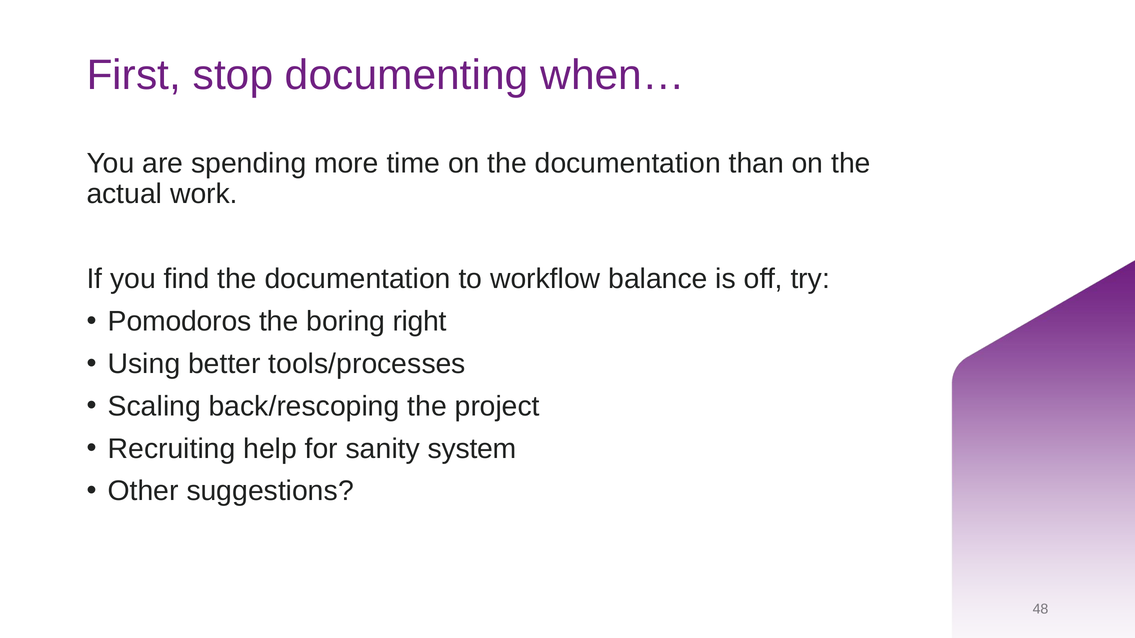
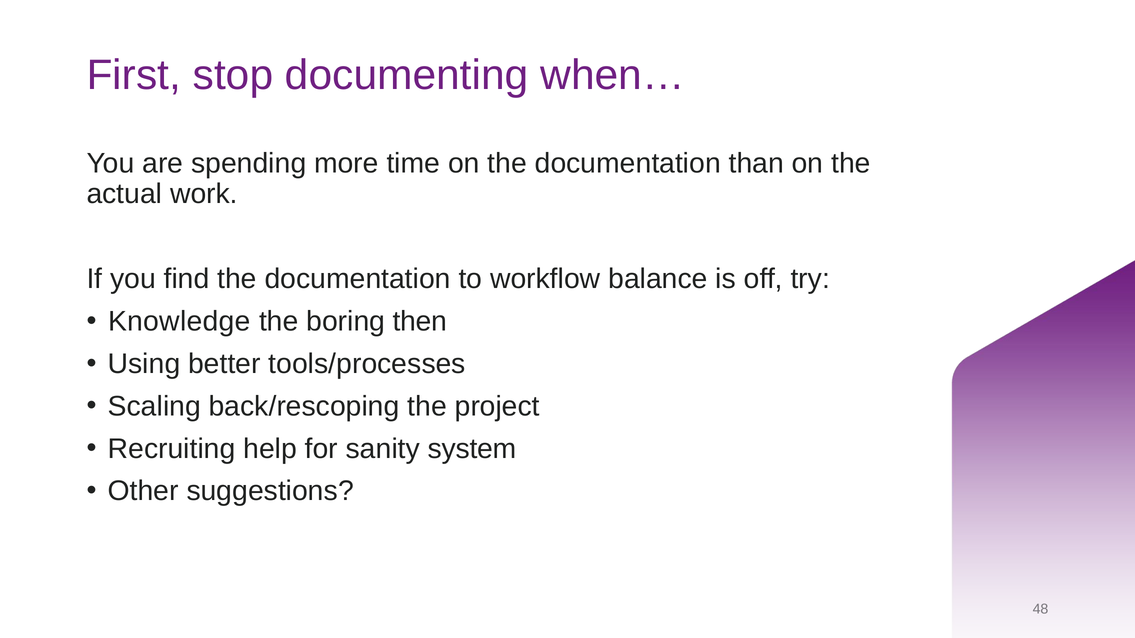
Pomodoros: Pomodoros -> Knowledge
right: right -> then
